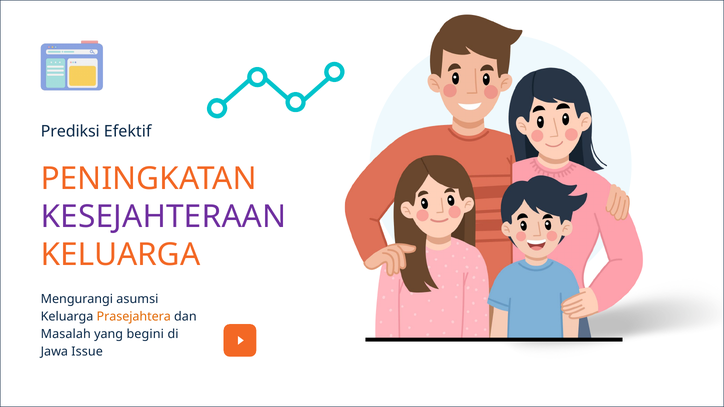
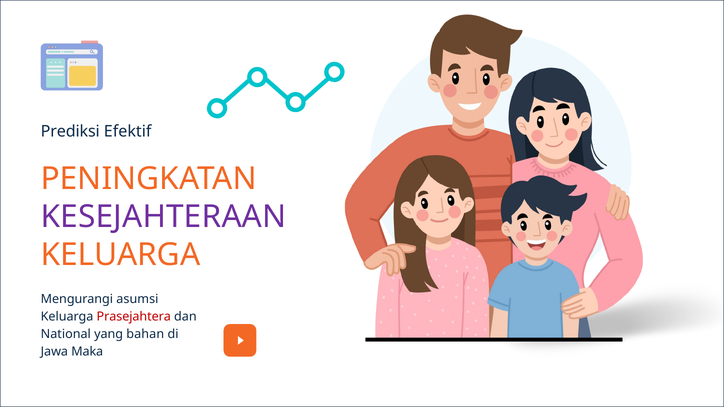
Prasejahtera colour: orange -> red
Masalah: Masalah -> National
begini: begini -> bahan
Issue: Issue -> Maka
